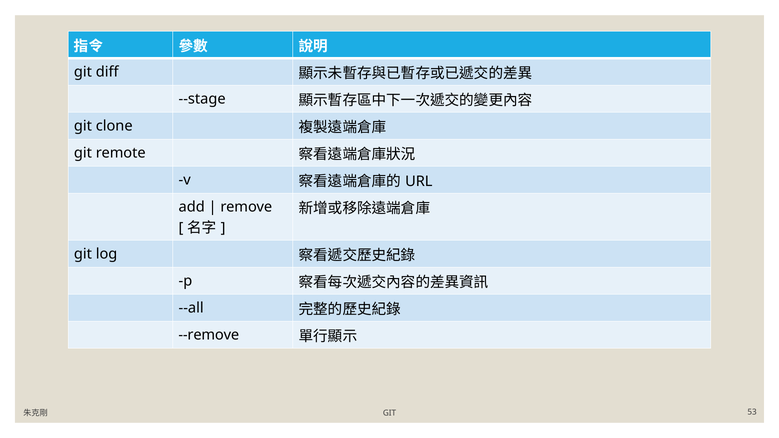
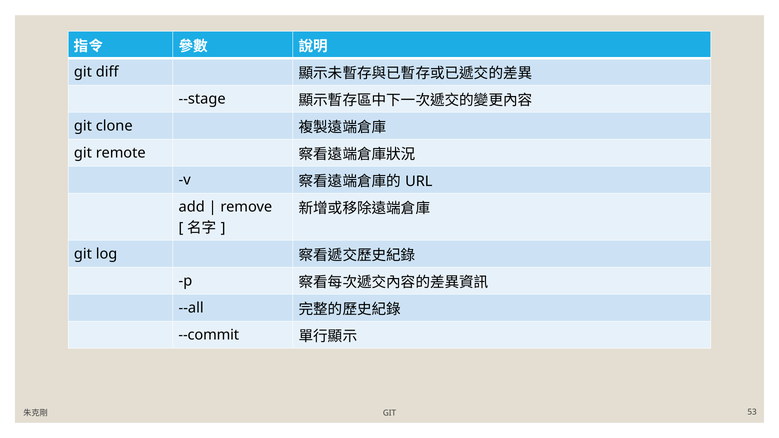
--remove: --remove -> --commit
